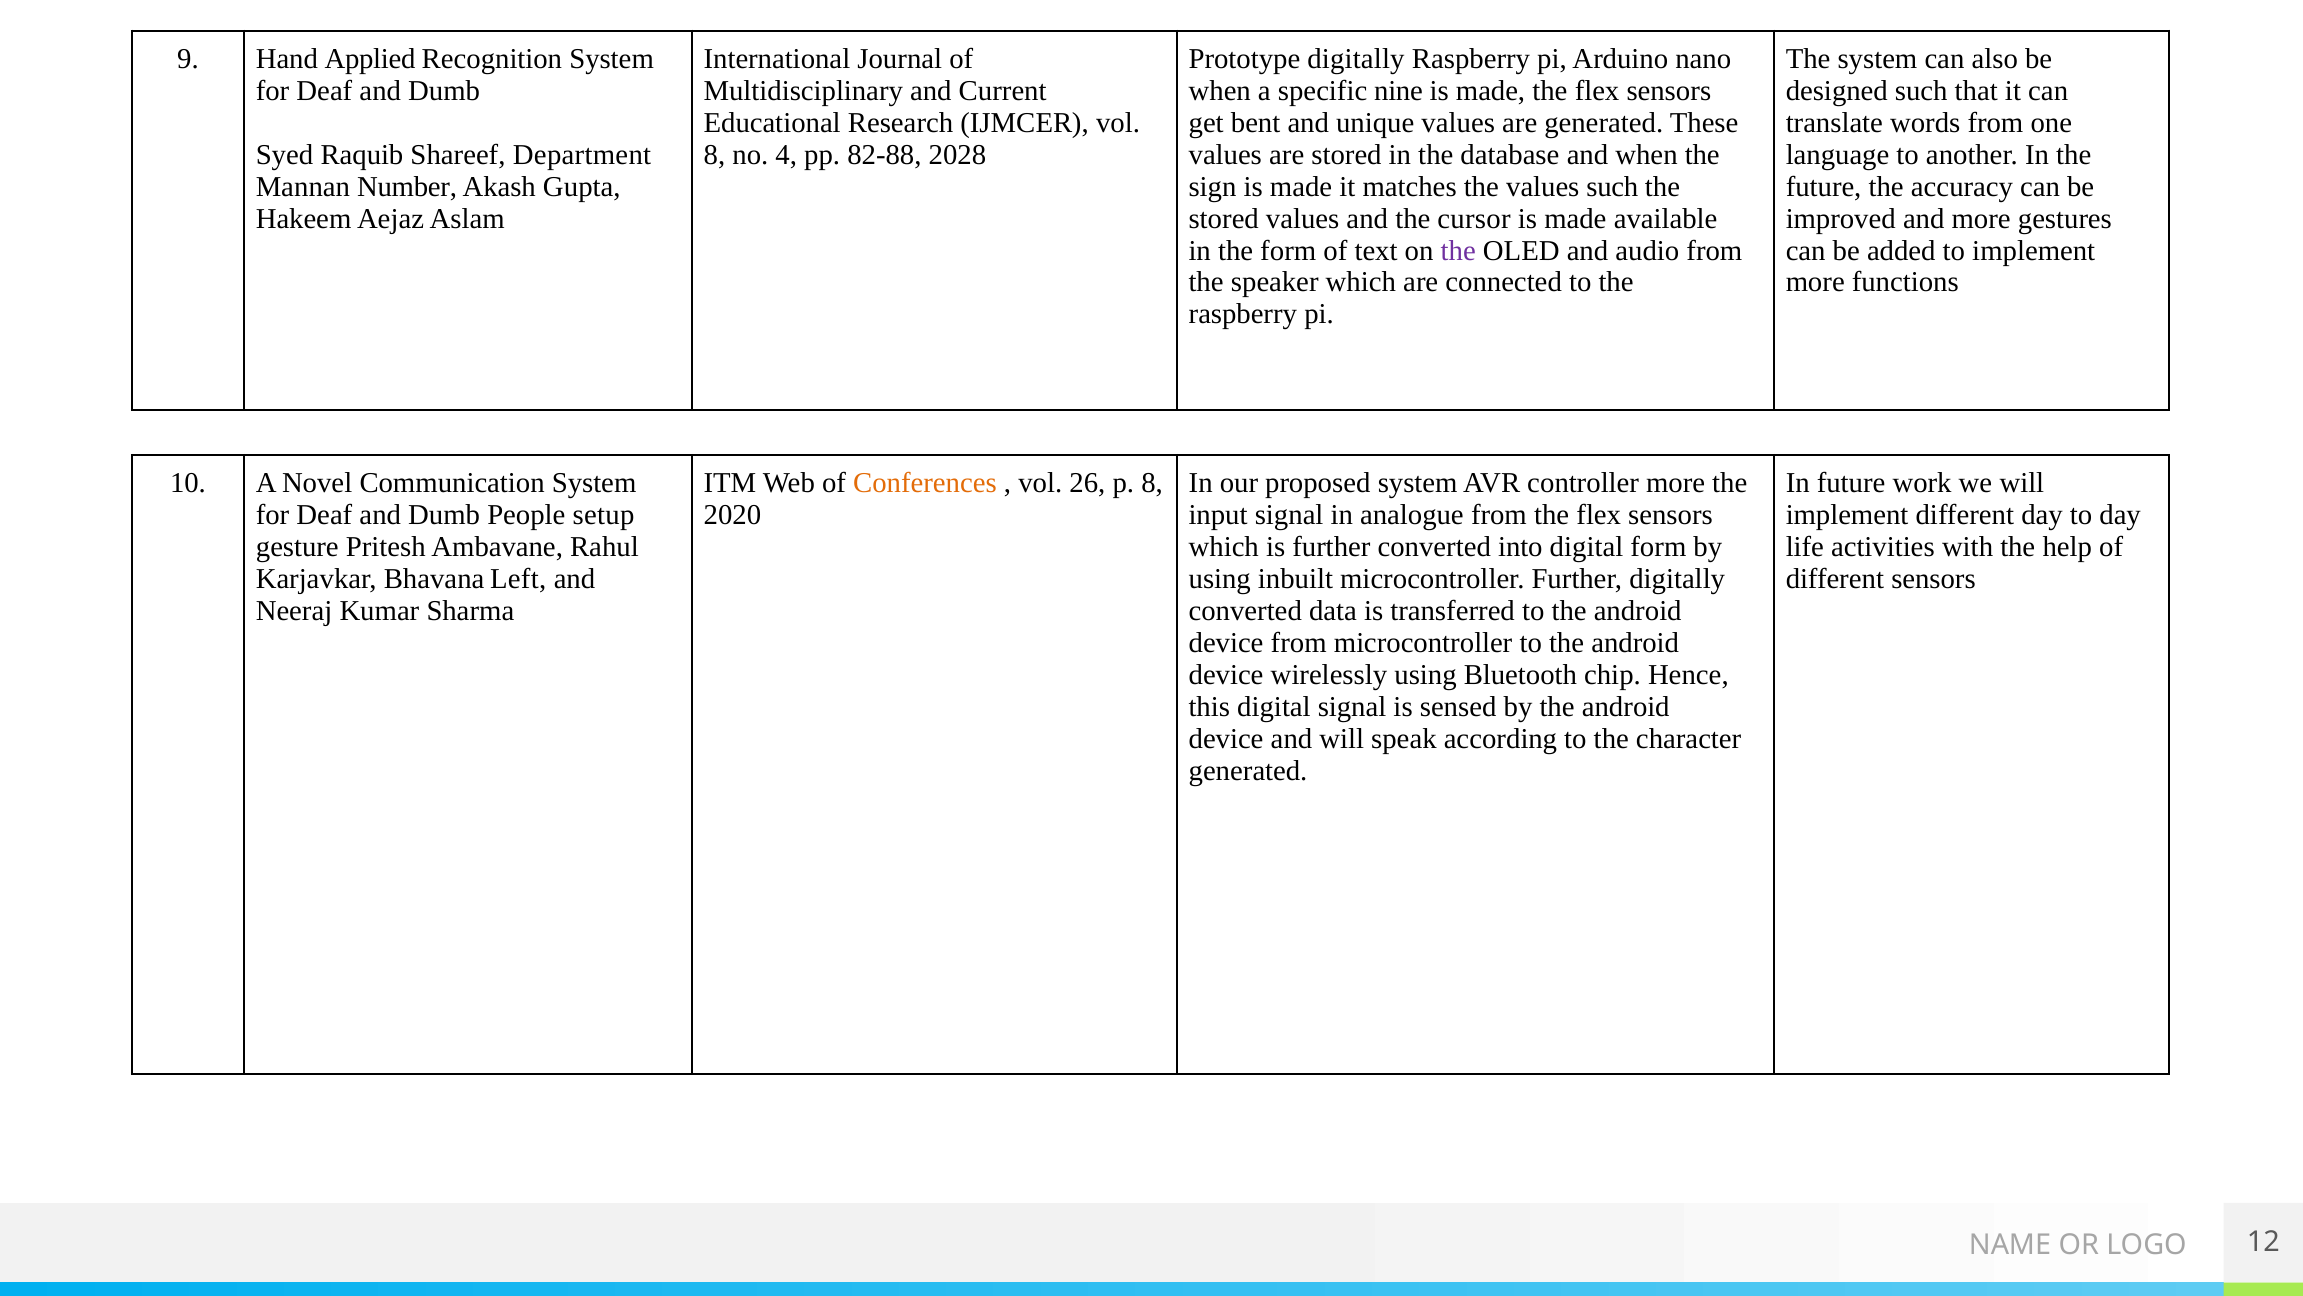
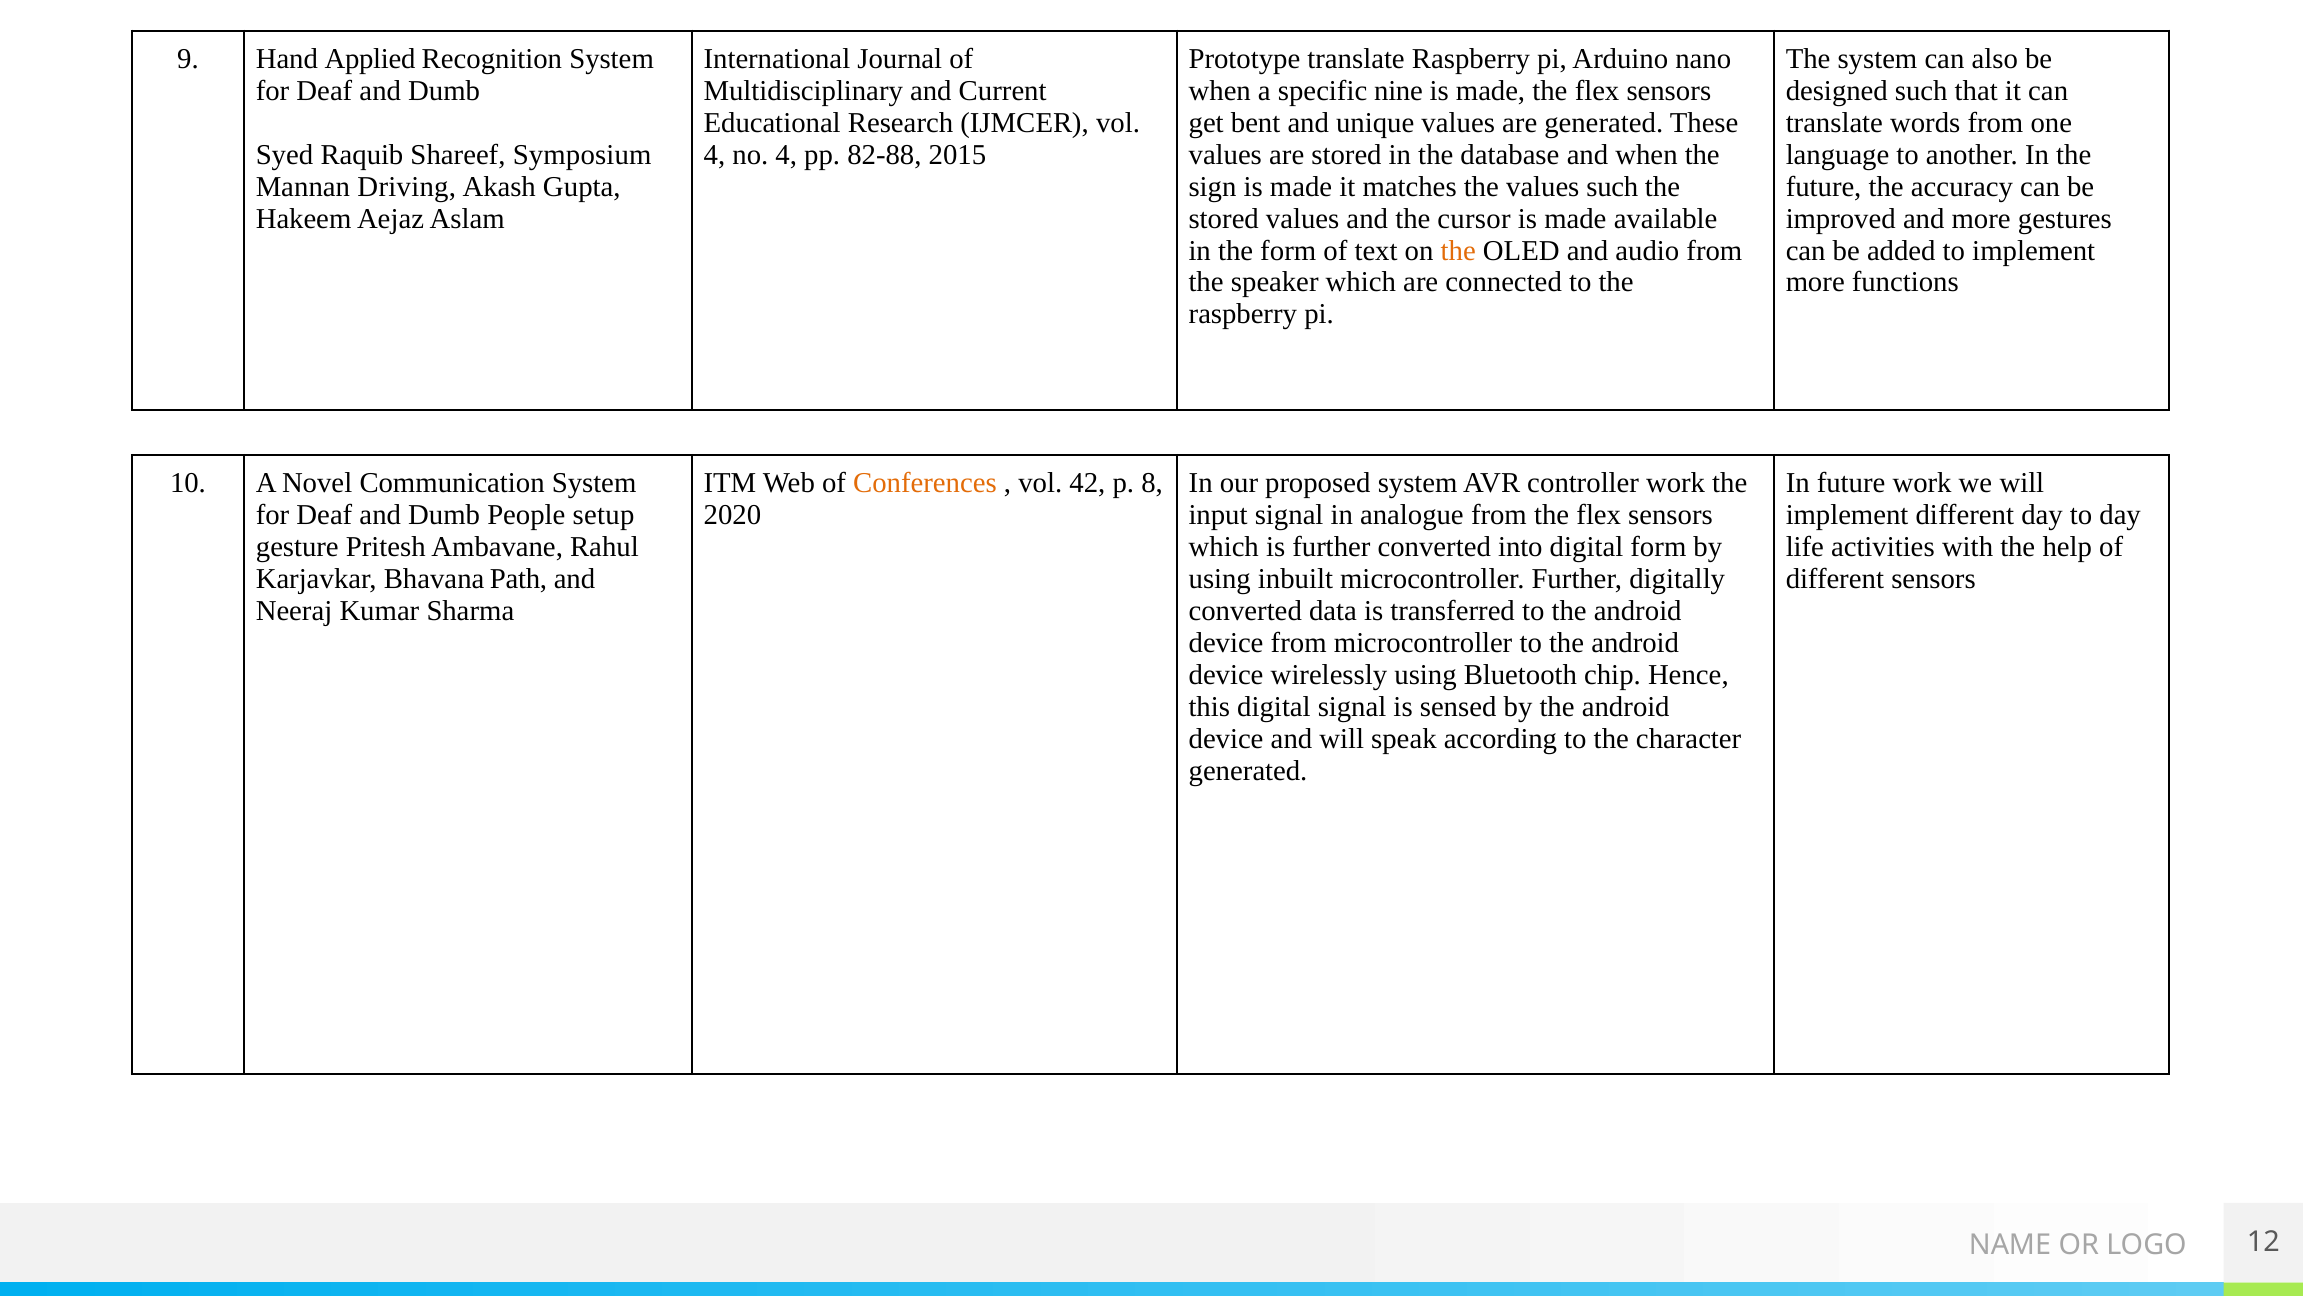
Prototype digitally: digitally -> translate
Department: Department -> Symposium
8 at (714, 155): 8 -> 4
2028: 2028 -> 2015
Number: Number -> Driving
the at (1458, 250) colour: purple -> orange
26: 26 -> 42
controller more: more -> work
Left: Left -> Path
